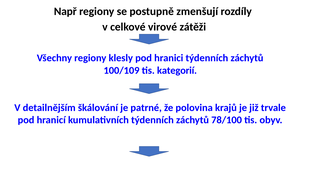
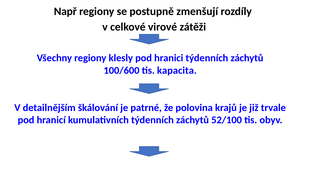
100/109: 100/109 -> 100/600
kategorií: kategorií -> kapacita
78/100: 78/100 -> 52/100
